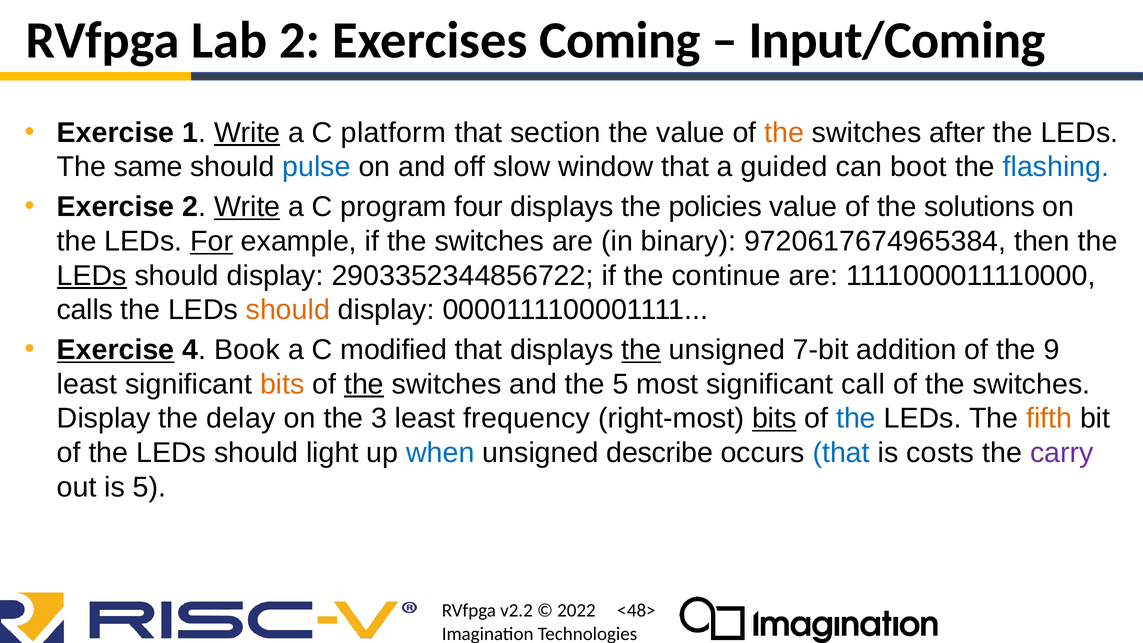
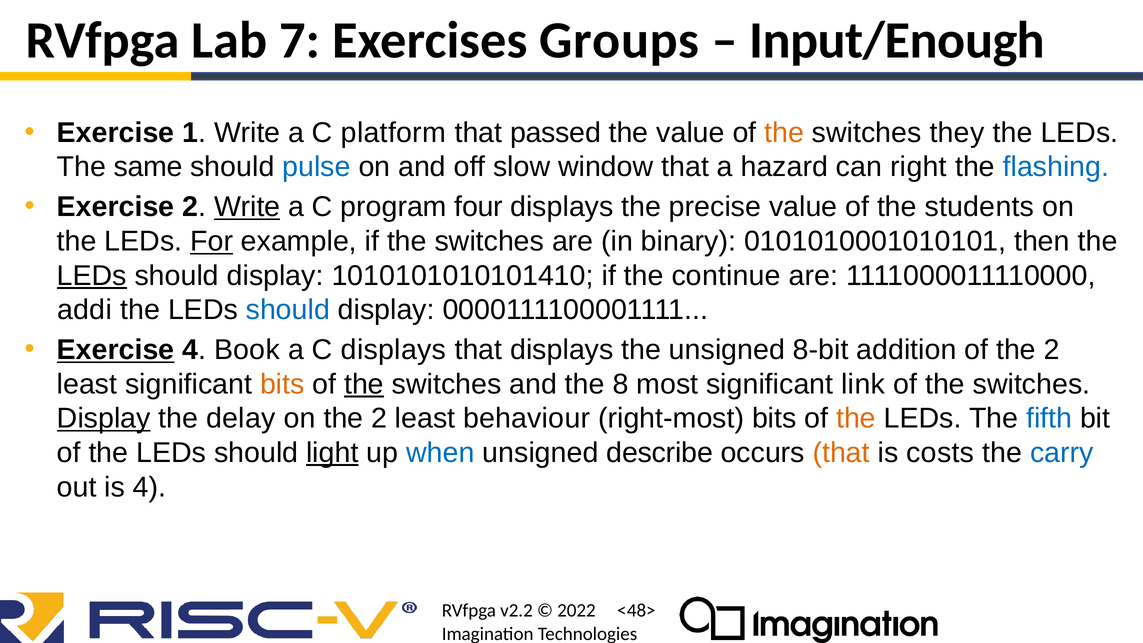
Lab 2: 2 -> 7
Coming: Coming -> Groups
Input/Coming: Input/Coming -> Input/Enough
Write at (247, 133) underline: present -> none
section: section -> passed
after: after -> they
guided: guided -> hazard
boot: boot -> right
policies: policies -> precise
solutions: solutions -> students
9720617674965384: 9720617674965384 -> 0101010001010101
2903352344856722: 2903352344856722 -> 1010101010101410
calls: calls -> addi
should at (288, 310) colour: orange -> blue
C modified: modified -> displays
the at (641, 350) underline: present -> none
7-bit: 7-bit -> 8-bit
of the 9: 9 -> 2
the 5: 5 -> 8
call: call -> link
Display at (104, 418) underline: none -> present
on the 3: 3 -> 2
frequency: frequency -> behaviour
bits at (774, 418) underline: present -> none
the at (856, 418) colour: blue -> orange
fifth colour: orange -> blue
light underline: none -> present
that at (841, 453) colour: blue -> orange
carry colour: purple -> blue
is 5: 5 -> 4
